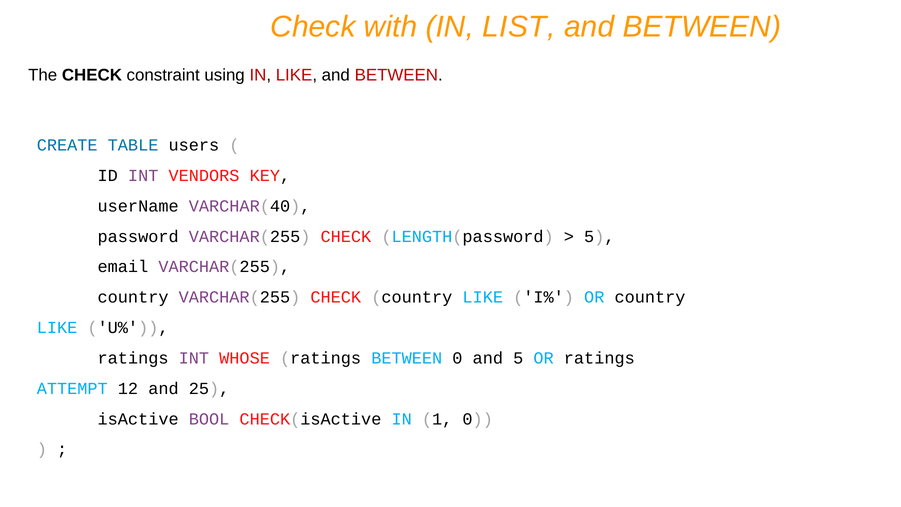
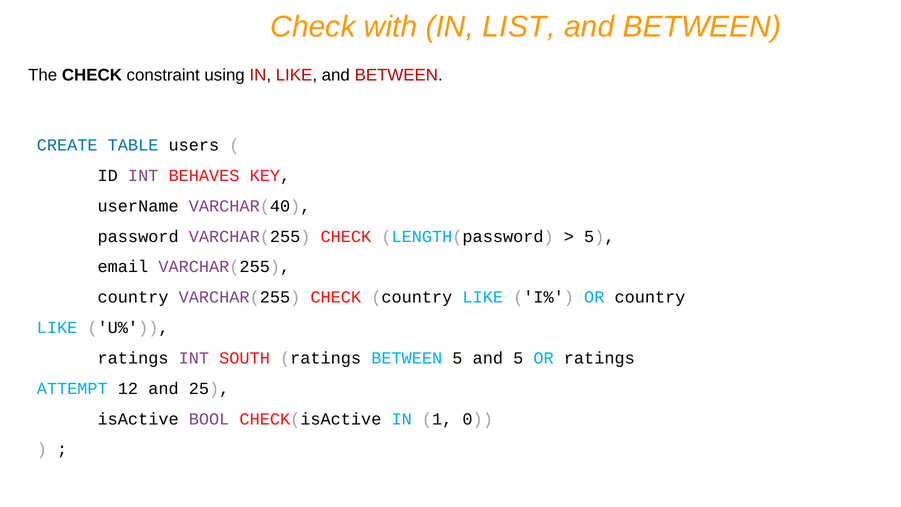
VENDORS: VENDORS -> BEHAVES
WHOSE: WHOSE -> SOUTH
BETWEEN 0: 0 -> 5
